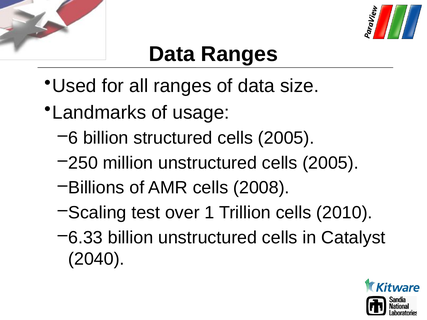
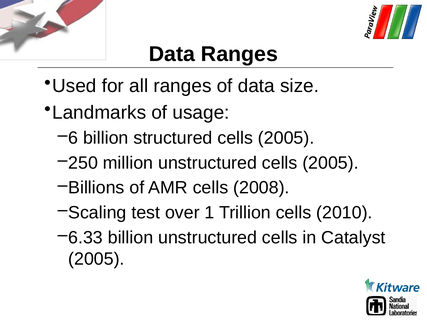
2040 at (96, 259): 2040 -> 2005
